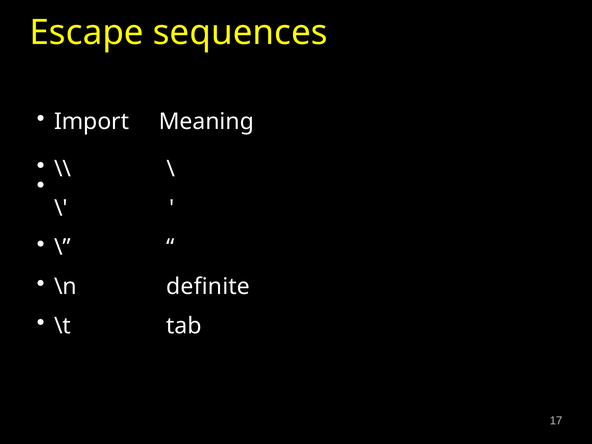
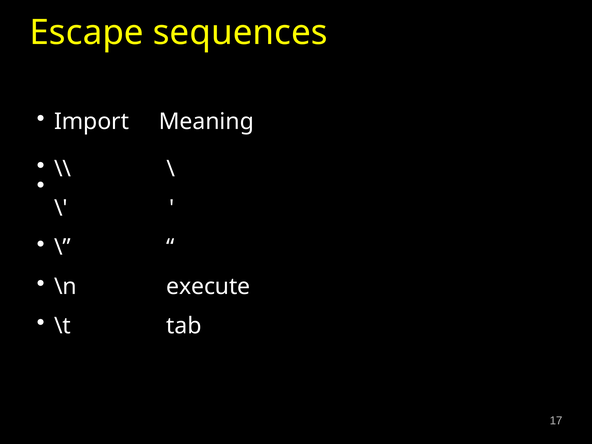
definite: definite -> execute
